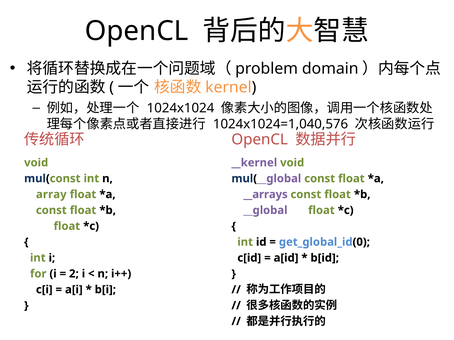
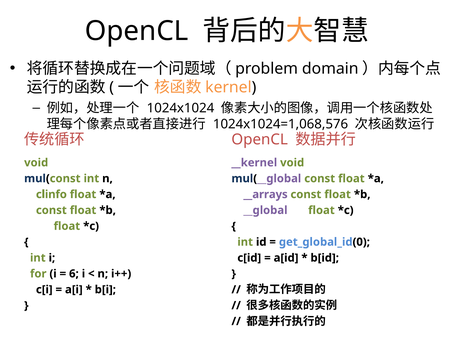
1024x1024=1,040,576: 1024x1024=1,040,576 -> 1024x1024=1,068,576
array: array -> clinfo
2: 2 -> 6
